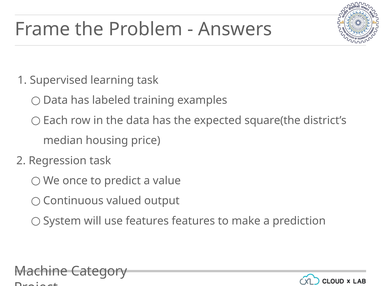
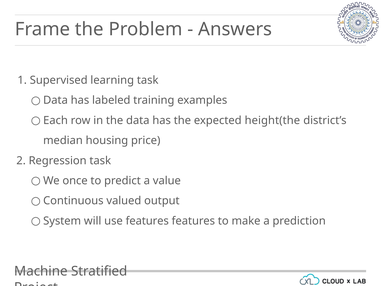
square(the: square(the -> height(the
Category: Category -> Stratified
